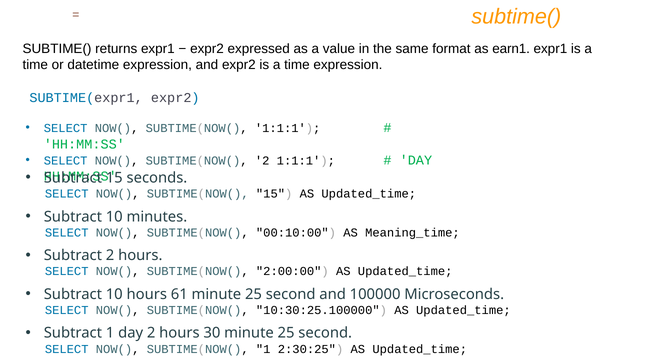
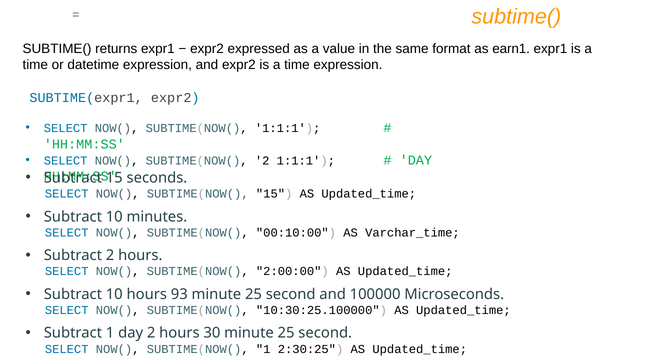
Meaning_time: Meaning_time -> Varchar_time
61: 61 -> 93
